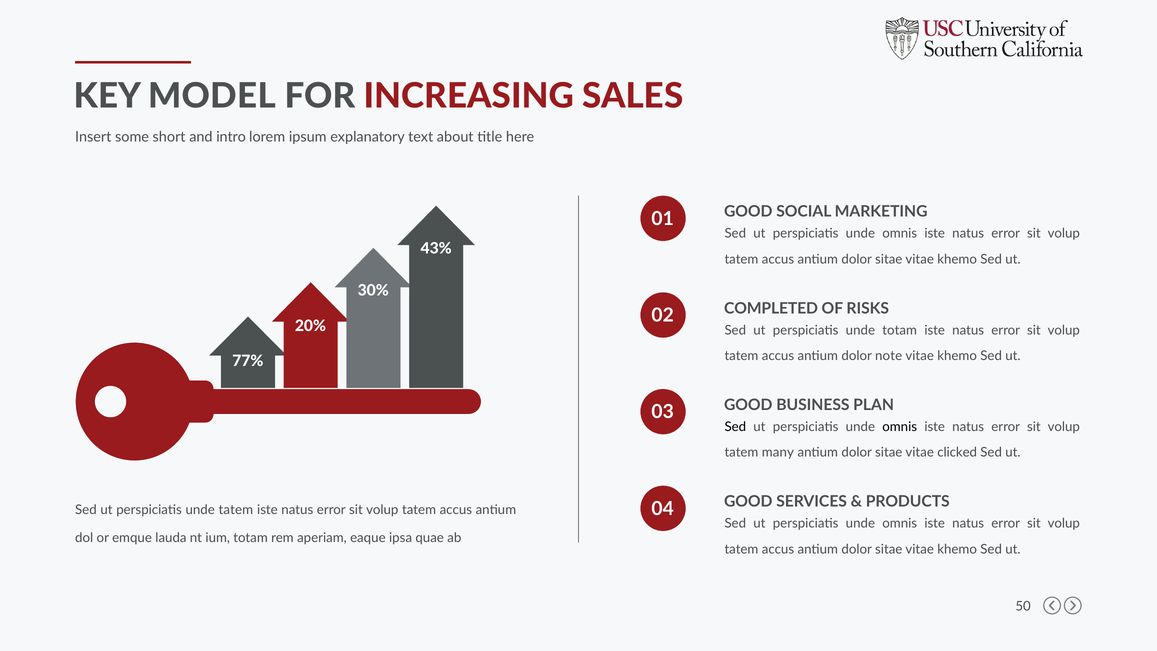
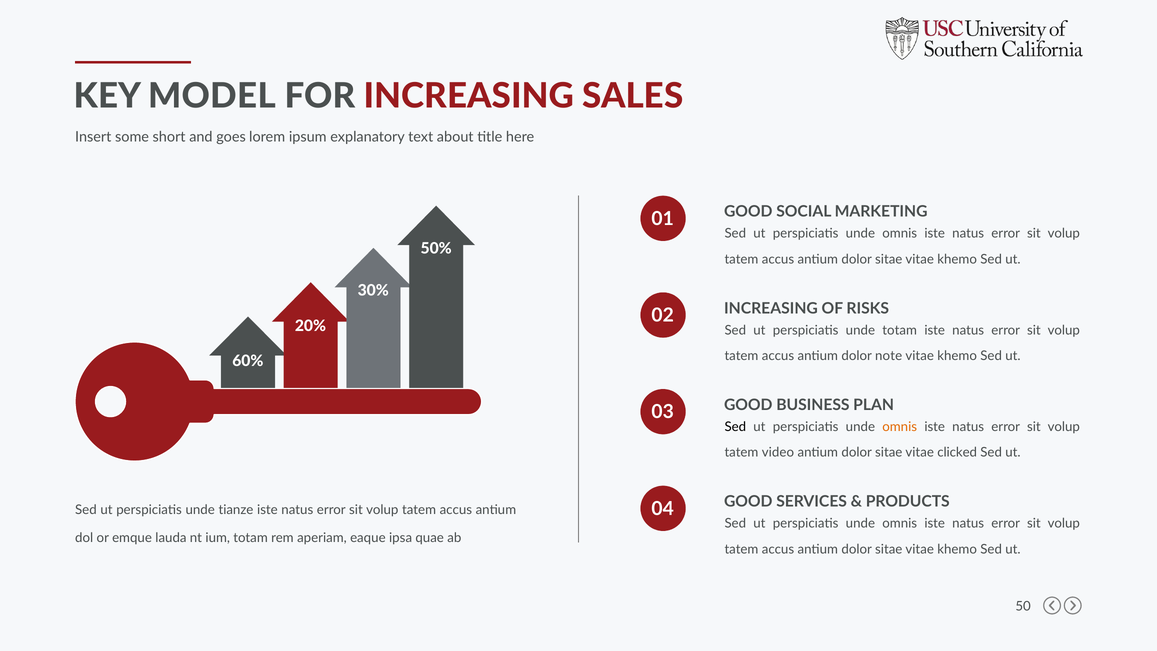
intro: intro -> goes
43%: 43% -> 50%
COMPLETED at (771, 308): COMPLETED -> INCREASING
77%: 77% -> 60%
omnis at (900, 427) colour: black -> orange
many: many -> video
unde tatem: tatem -> tianze
